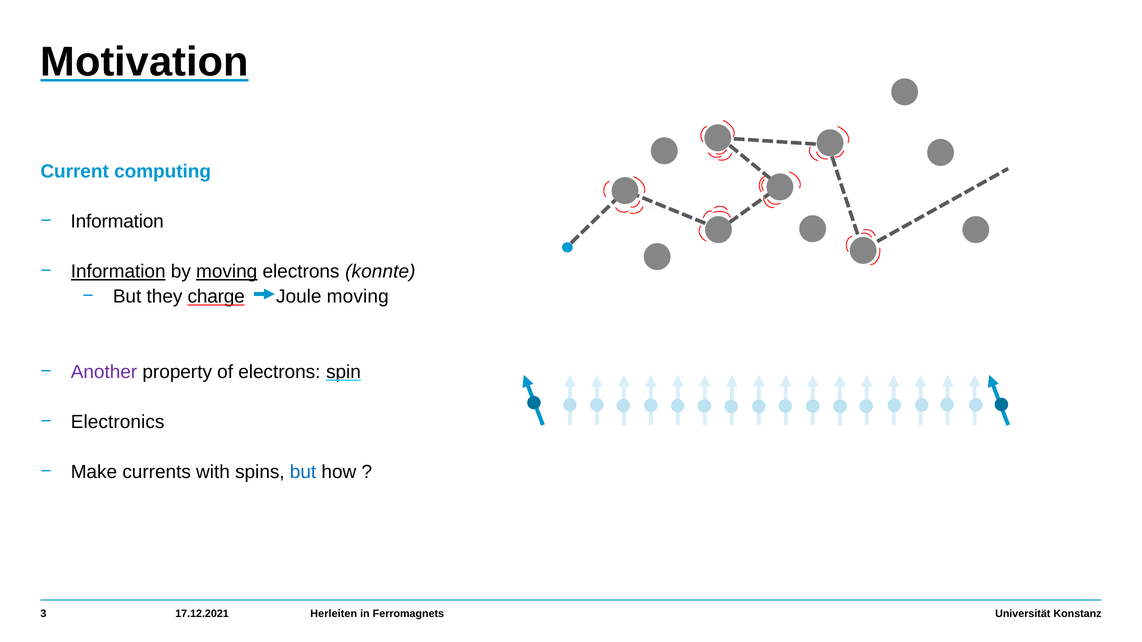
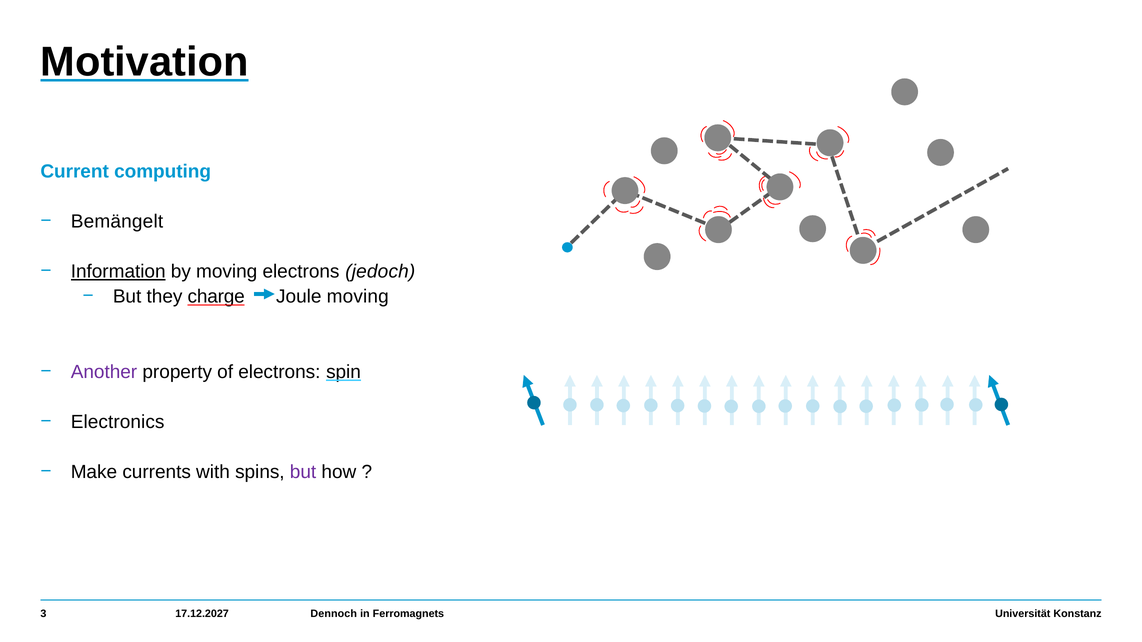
Information at (117, 222): Information -> Bemängelt
moving at (227, 272) underline: present -> none
konnte: konnte -> jedoch
but at (303, 472) colour: blue -> purple
17.12.2021: 17.12.2021 -> 17.12.2027
Herleiten: Herleiten -> Dennoch
